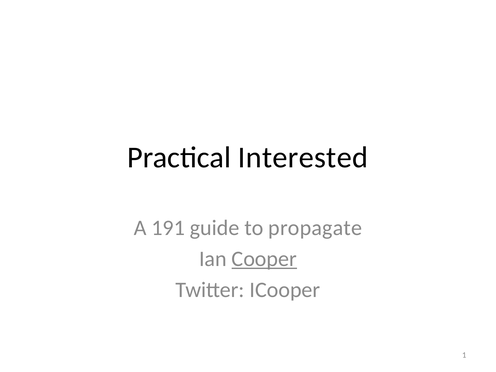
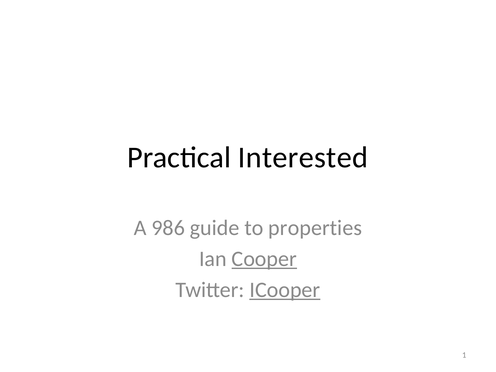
191: 191 -> 986
propagate: propagate -> properties
ICooper underline: none -> present
